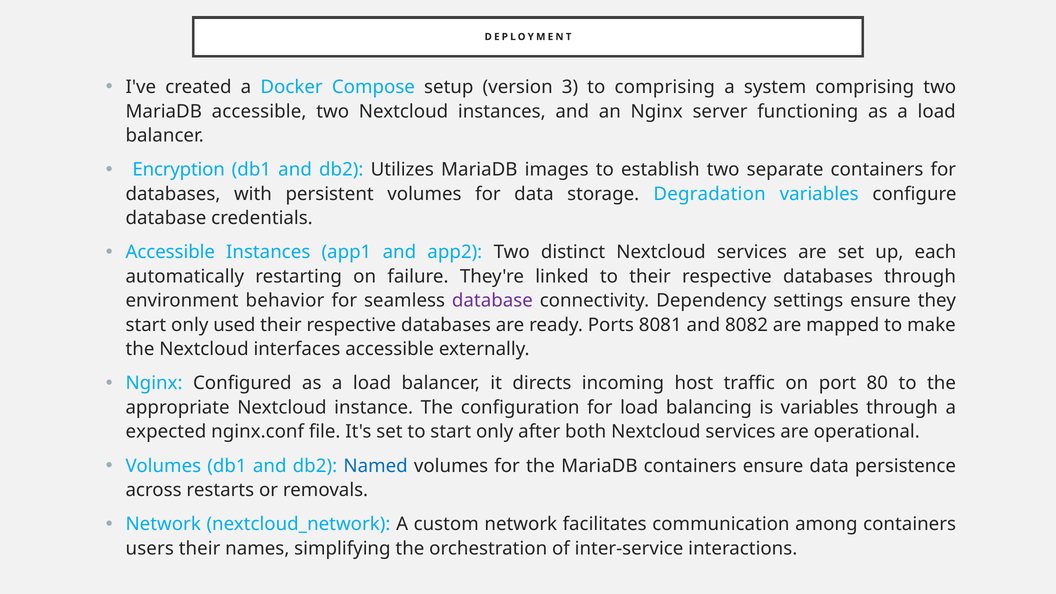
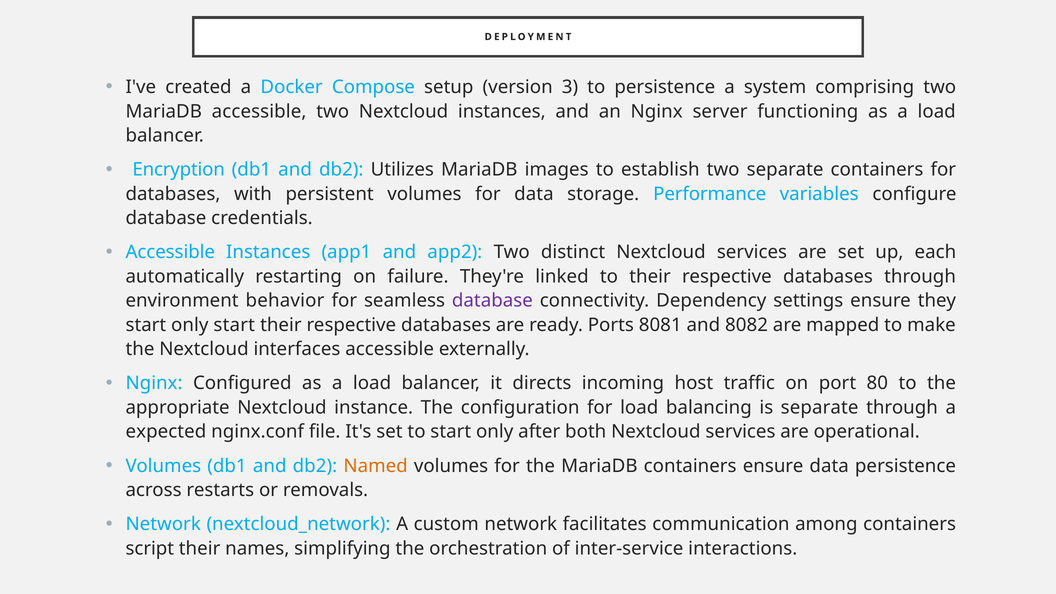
to comprising: comprising -> persistence
Degradation: Degradation -> Performance
only used: used -> start
is variables: variables -> separate
Named colour: blue -> orange
users: users -> script
